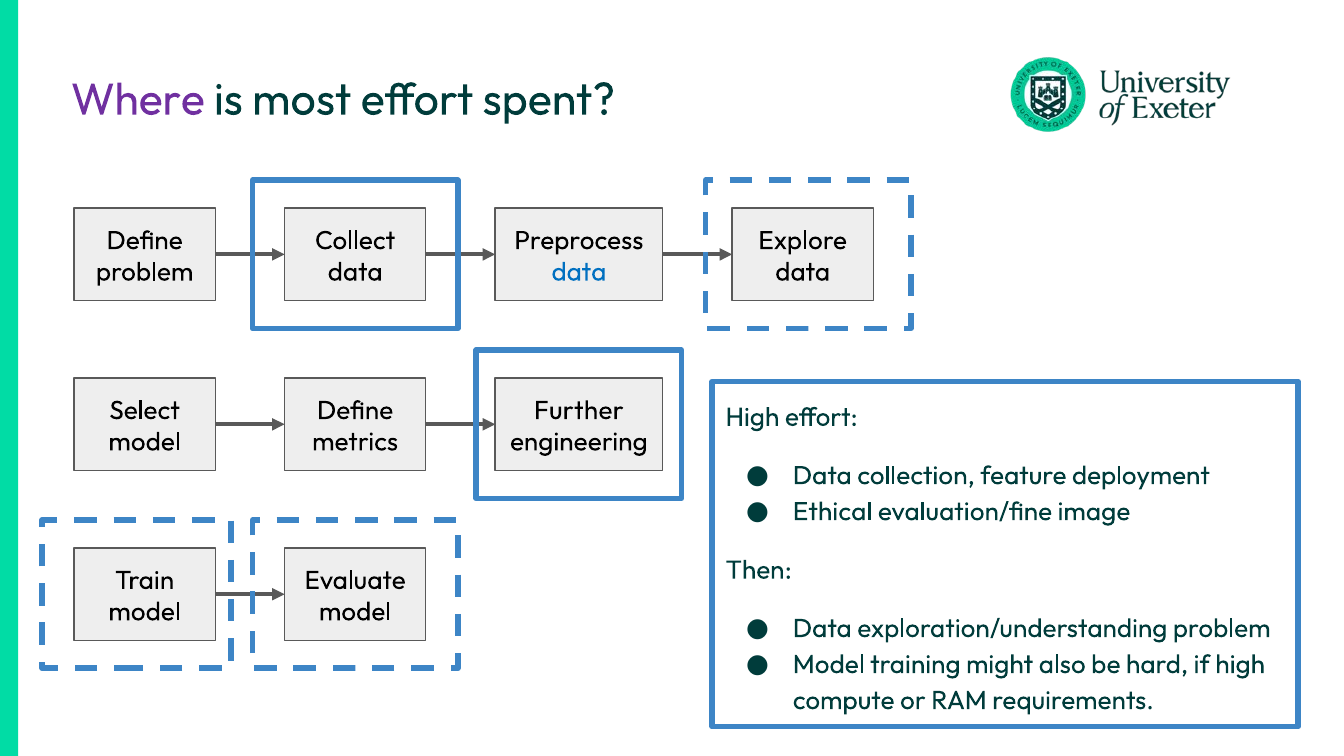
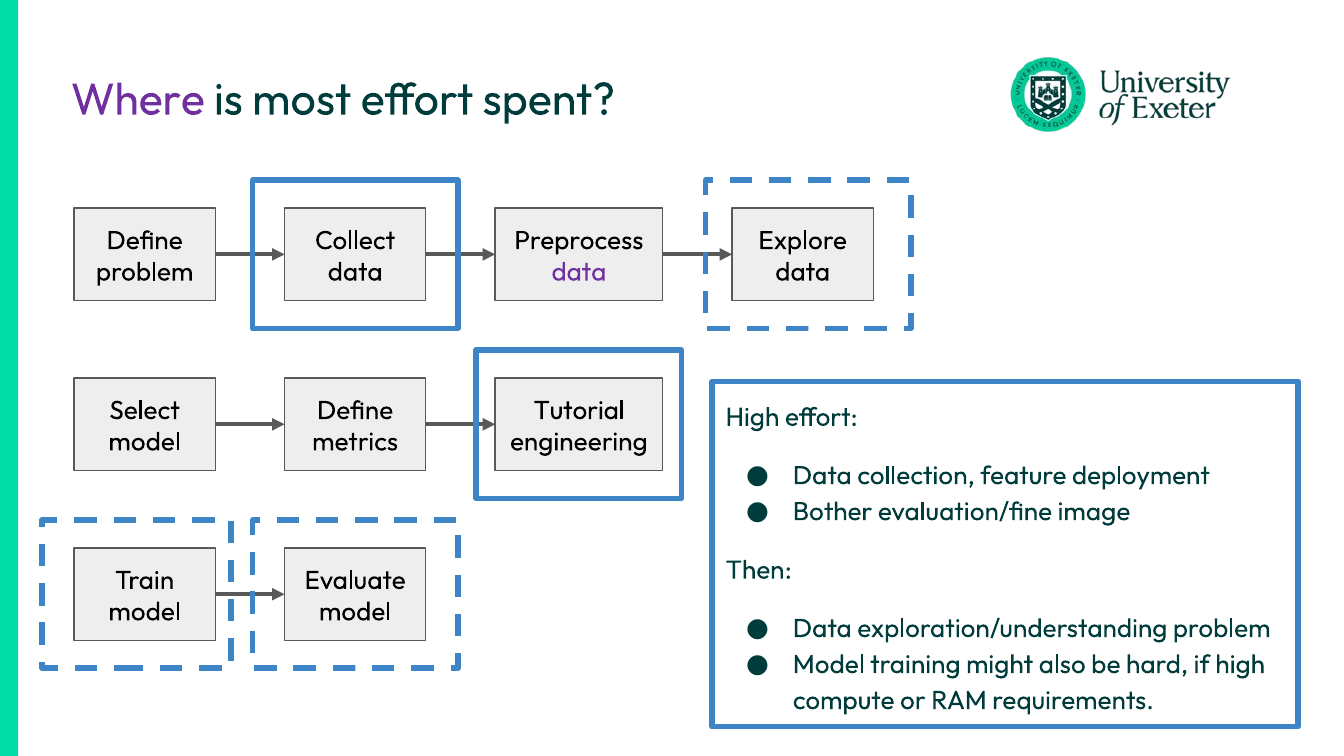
data at (579, 272) colour: blue -> purple
Further: Further -> Tutorial
Ethical: Ethical -> Bother
